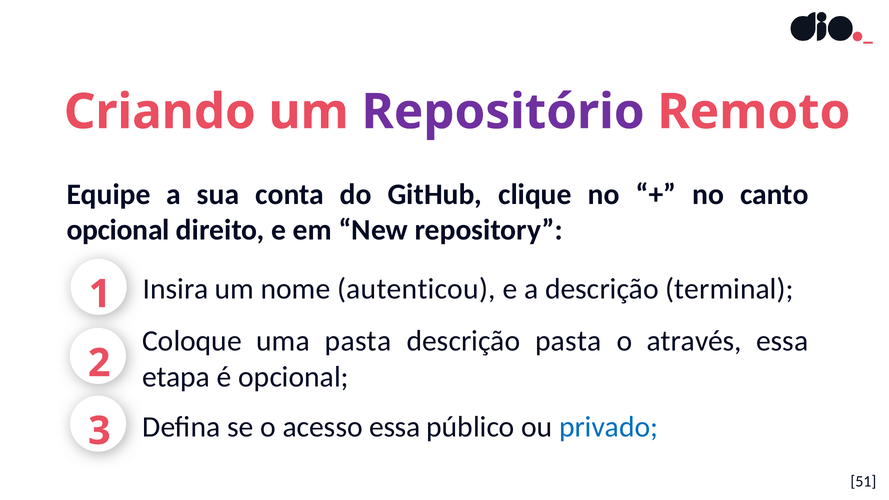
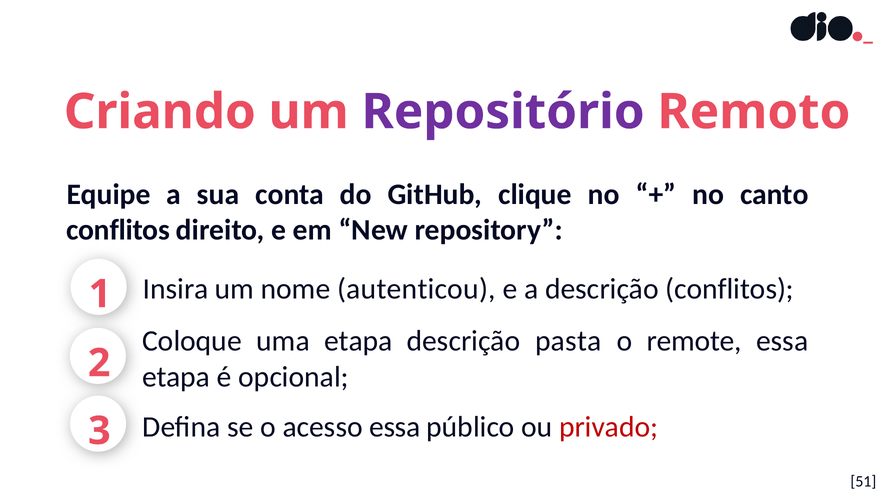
opcional at (118, 230): opcional -> conflitos
descrição terminal: terminal -> conflitos
uma pasta: pasta -> etapa
através: através -> remote
privado colour: blue -> red
